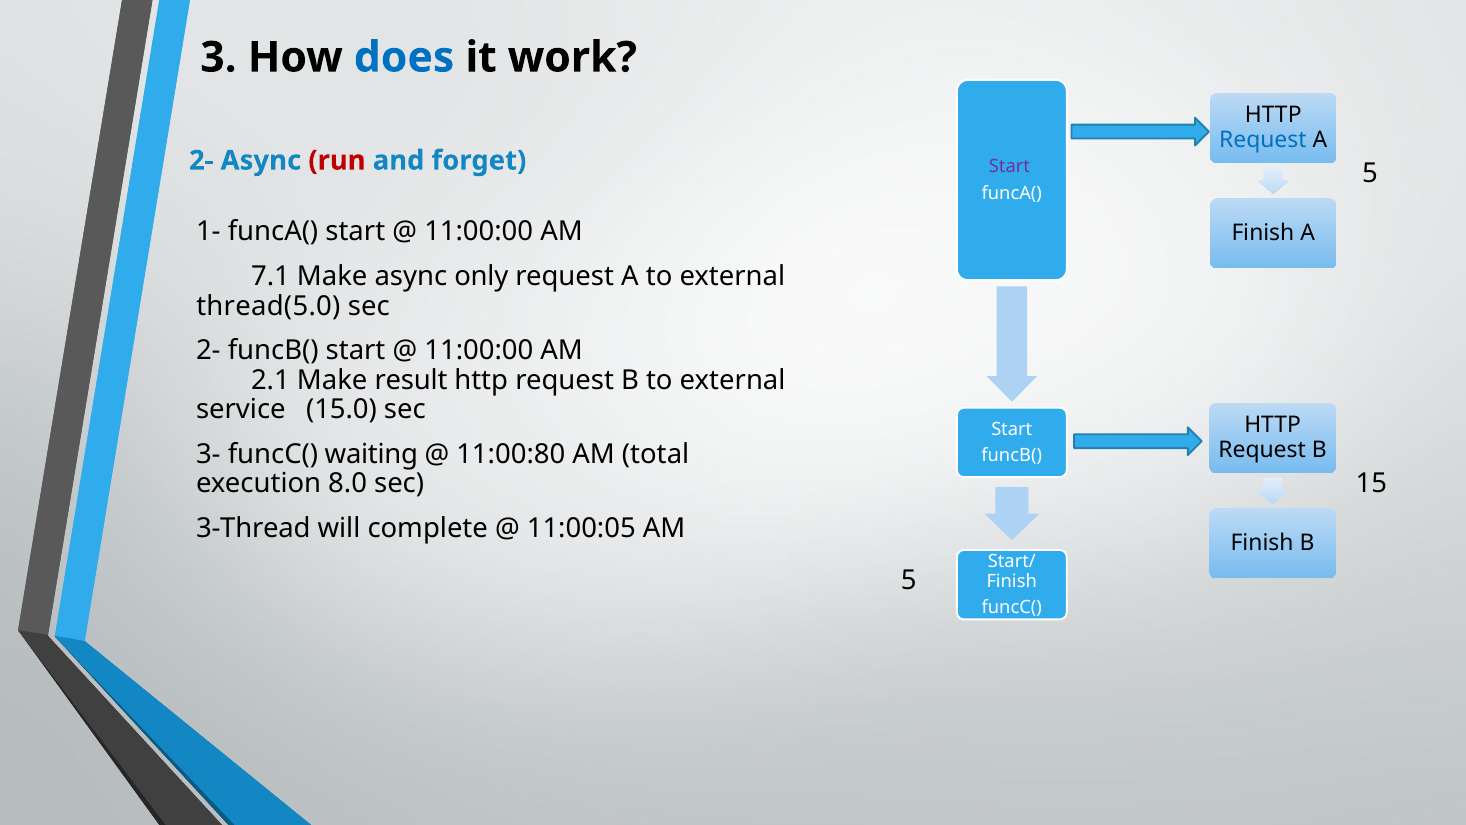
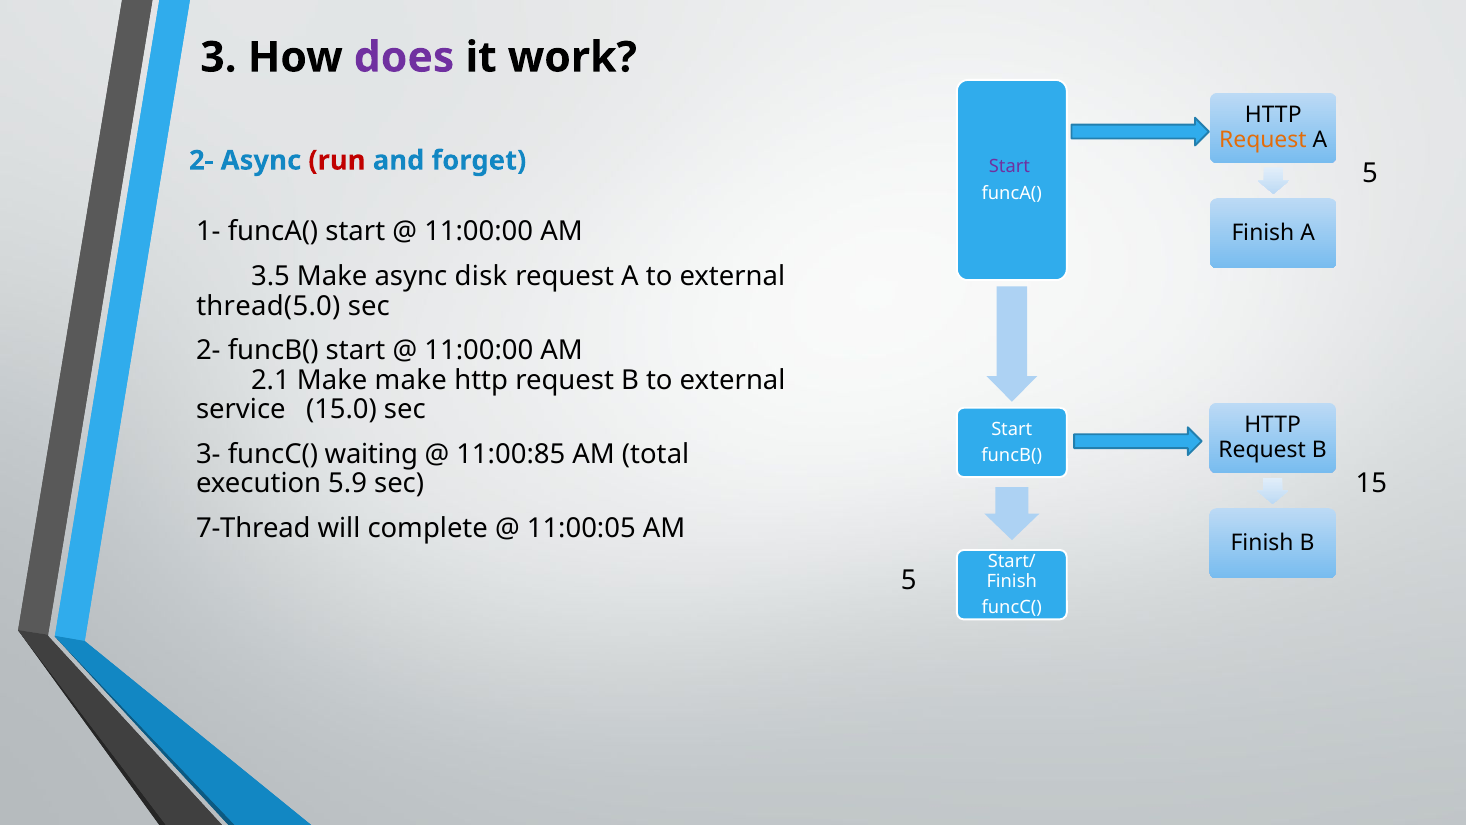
does colour: blue -> purple
Request at (1263, 140) colour: blue -> orange
7.1: 7.1 -> 3.5
only: only -> disk
Make result: result -> make
11:00:80: 11:00:80 -> 11:00:85
8.0: 8.0 -> 5.9
3-Thread: 3-Thread -> 7-Thread
